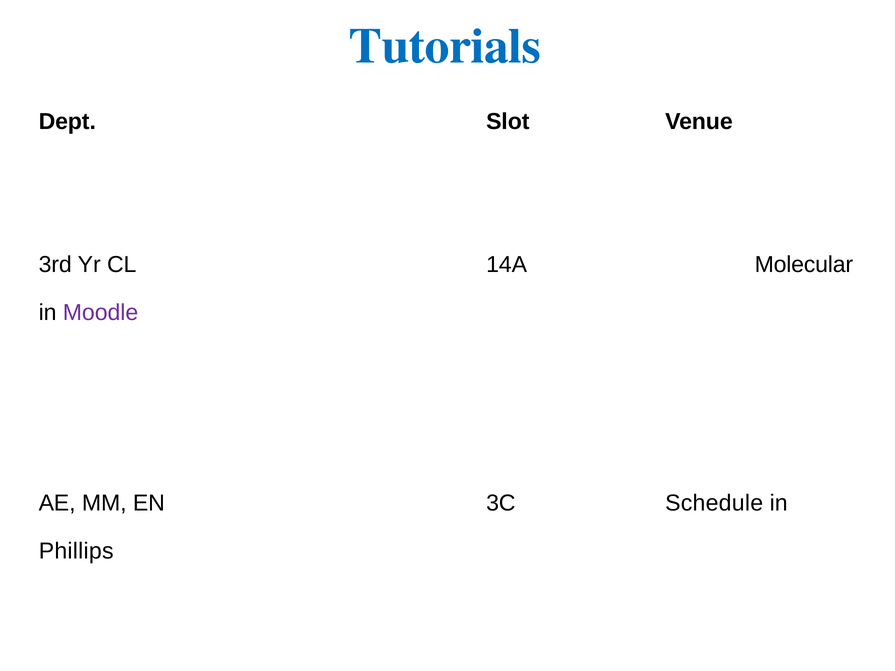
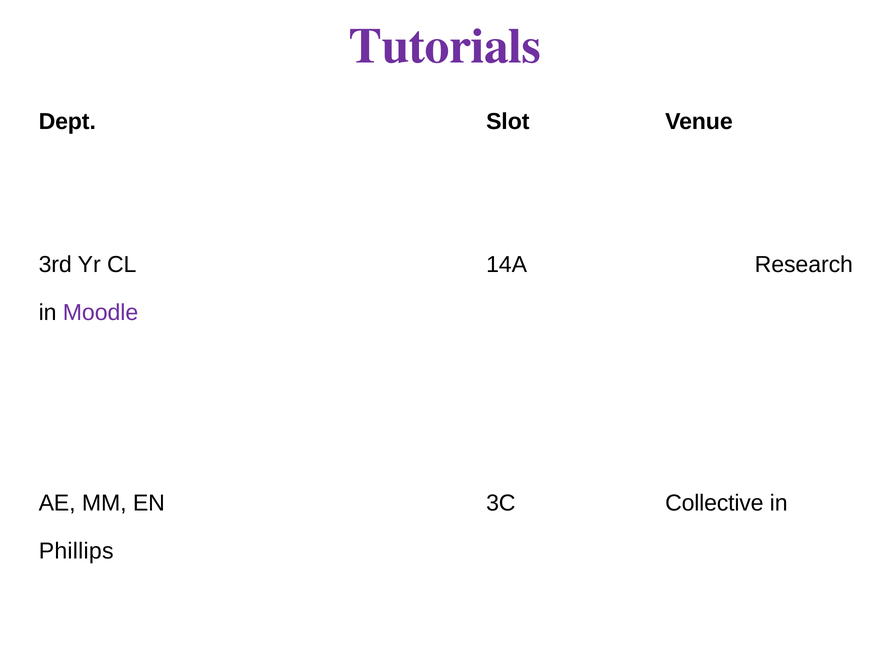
Tutorials colour: blue -> purple
Molecular: Molecular -> Research
Schedule: Schedule -> Collective
